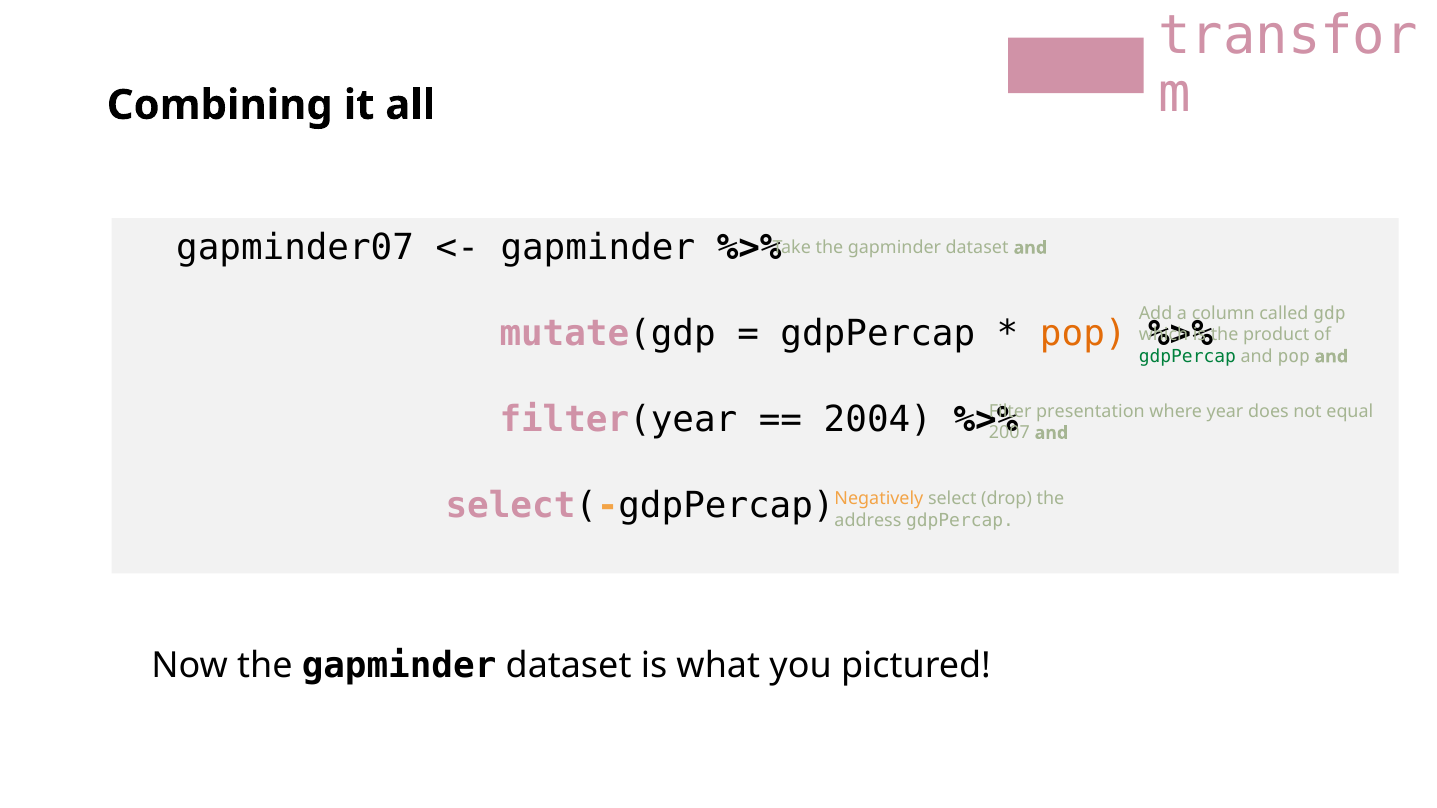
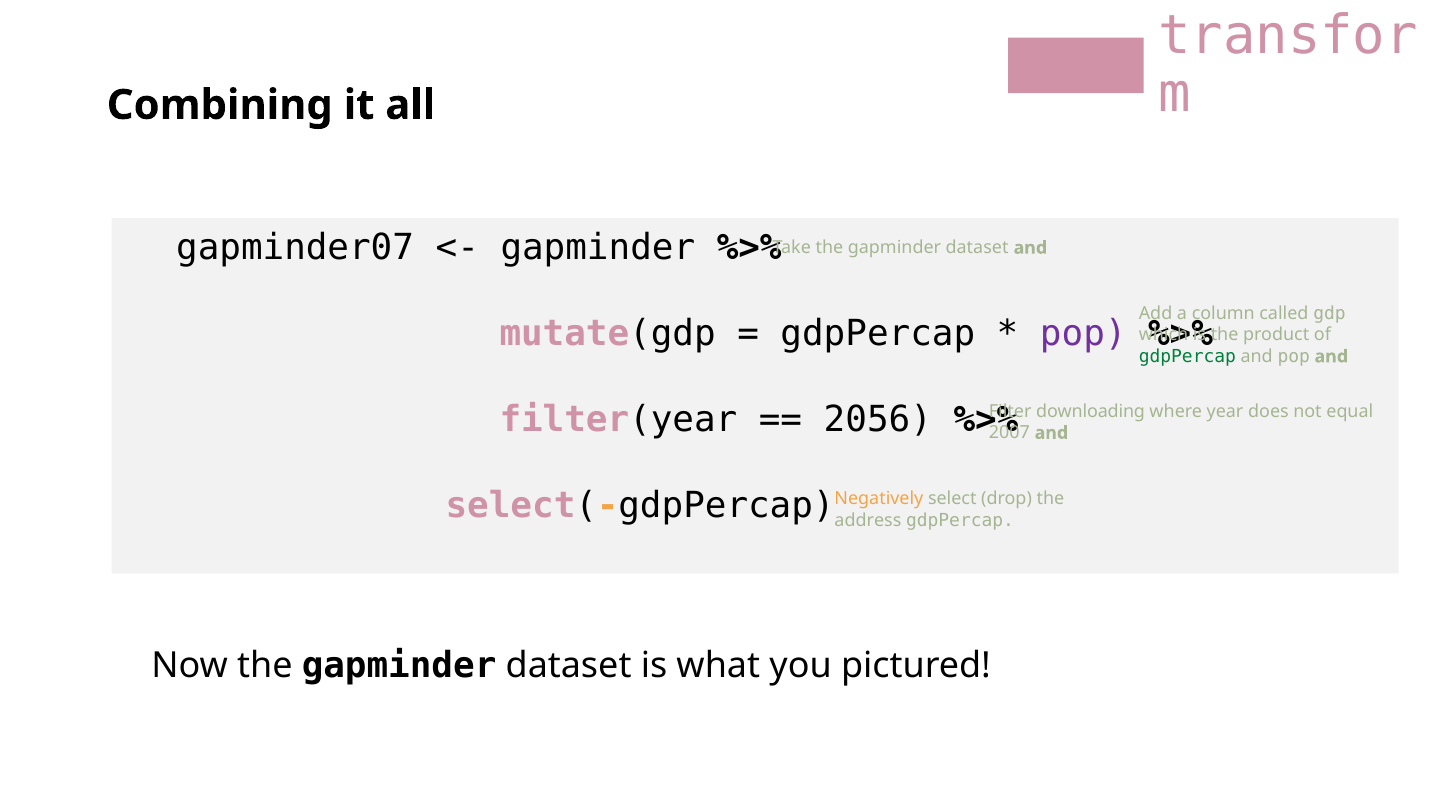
pop at (1083, 334) colour: orange -> purple
2004: 2004 -> 2056
presentation: presentation -> downloading
